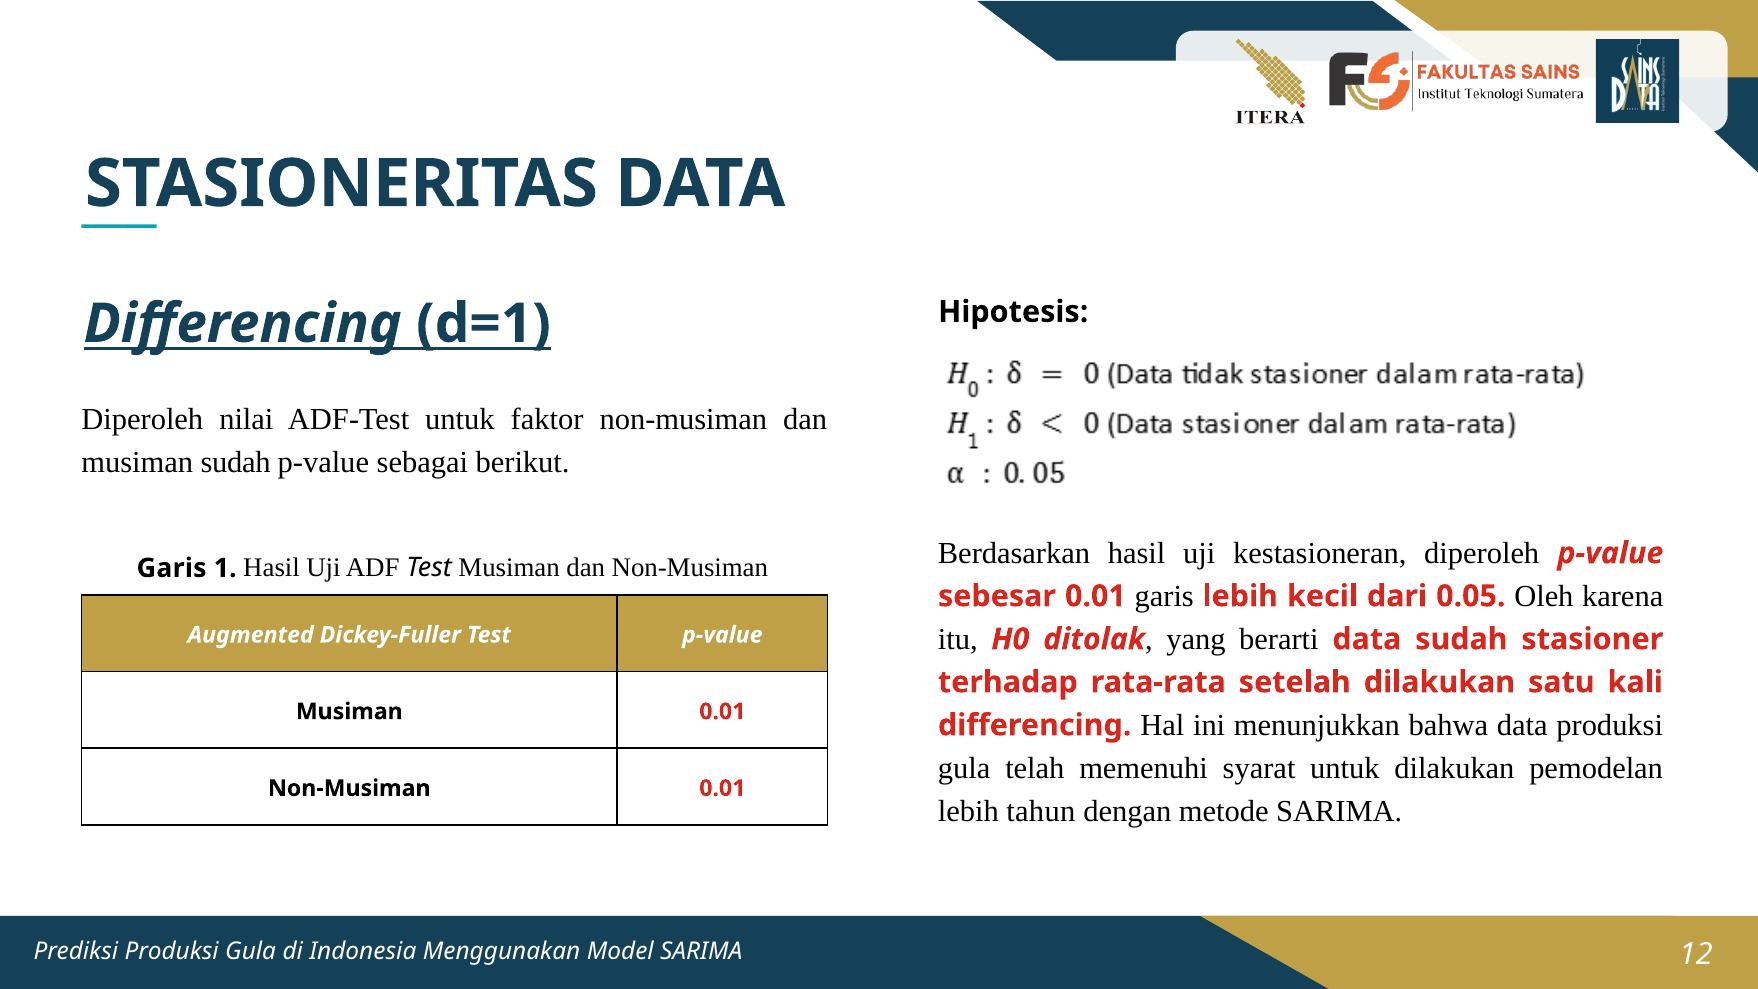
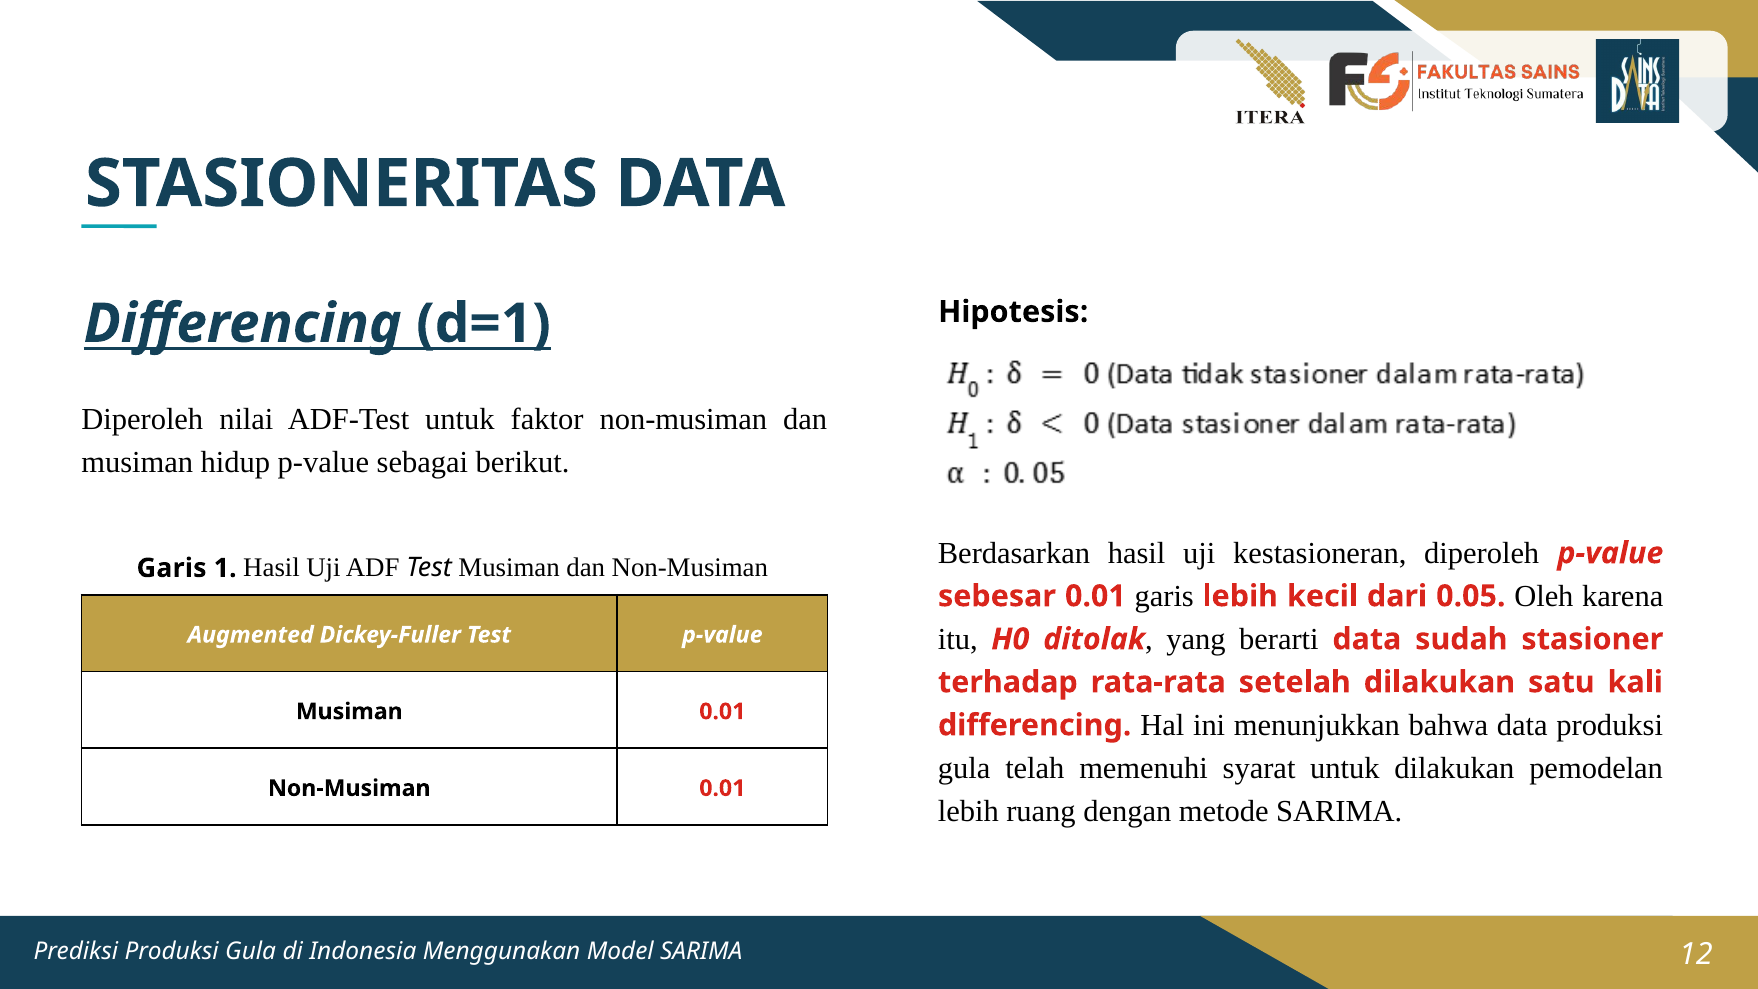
musiman sudah: sudah -> hidup
tahun: tahun -> ruang
